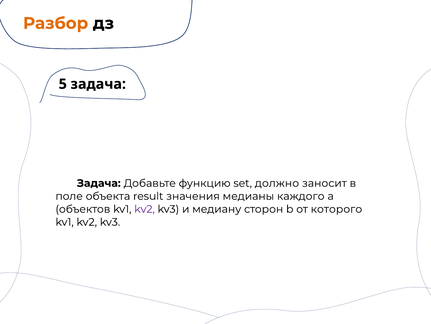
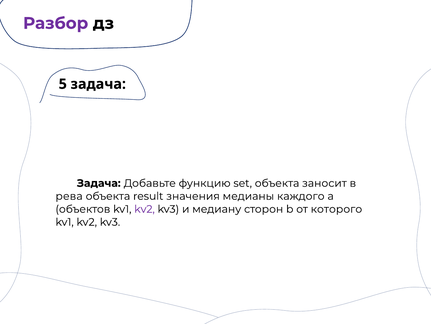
Разбор colour: orange -> purple
set должно: должно -> объекта
поле: поле -> рева
